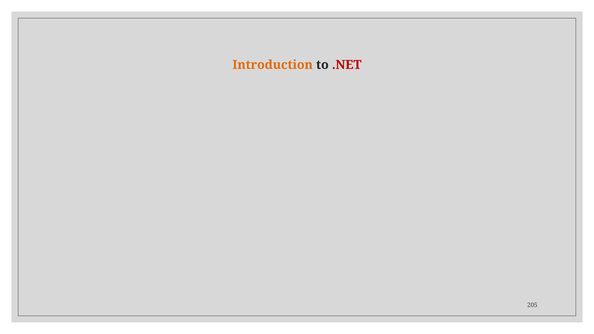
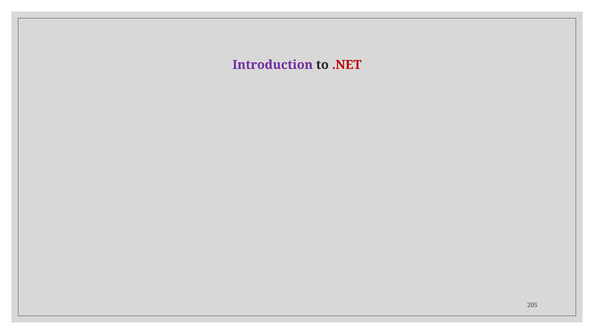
Introduction colour: orange -> purple
